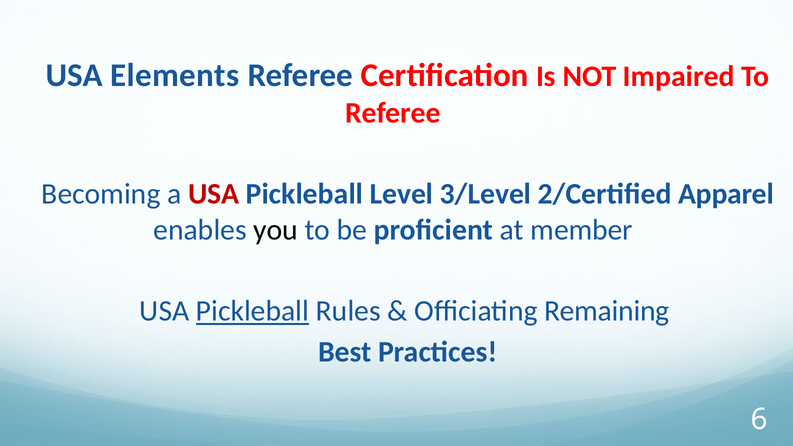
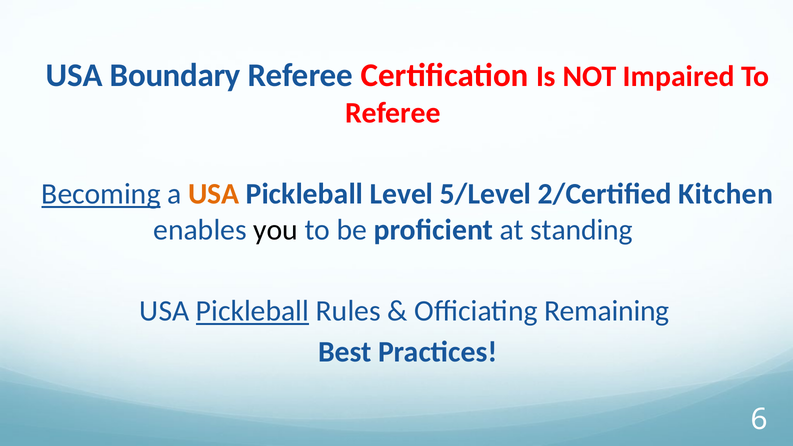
Elements: Elements -> Boundary
Becoming underline: none -> present
USA at (214, 194) colour: red -> orange
3/Level: 3/Level -> 5/Level
Apparel: Apparel -> Kitchen
member: member -> standing
